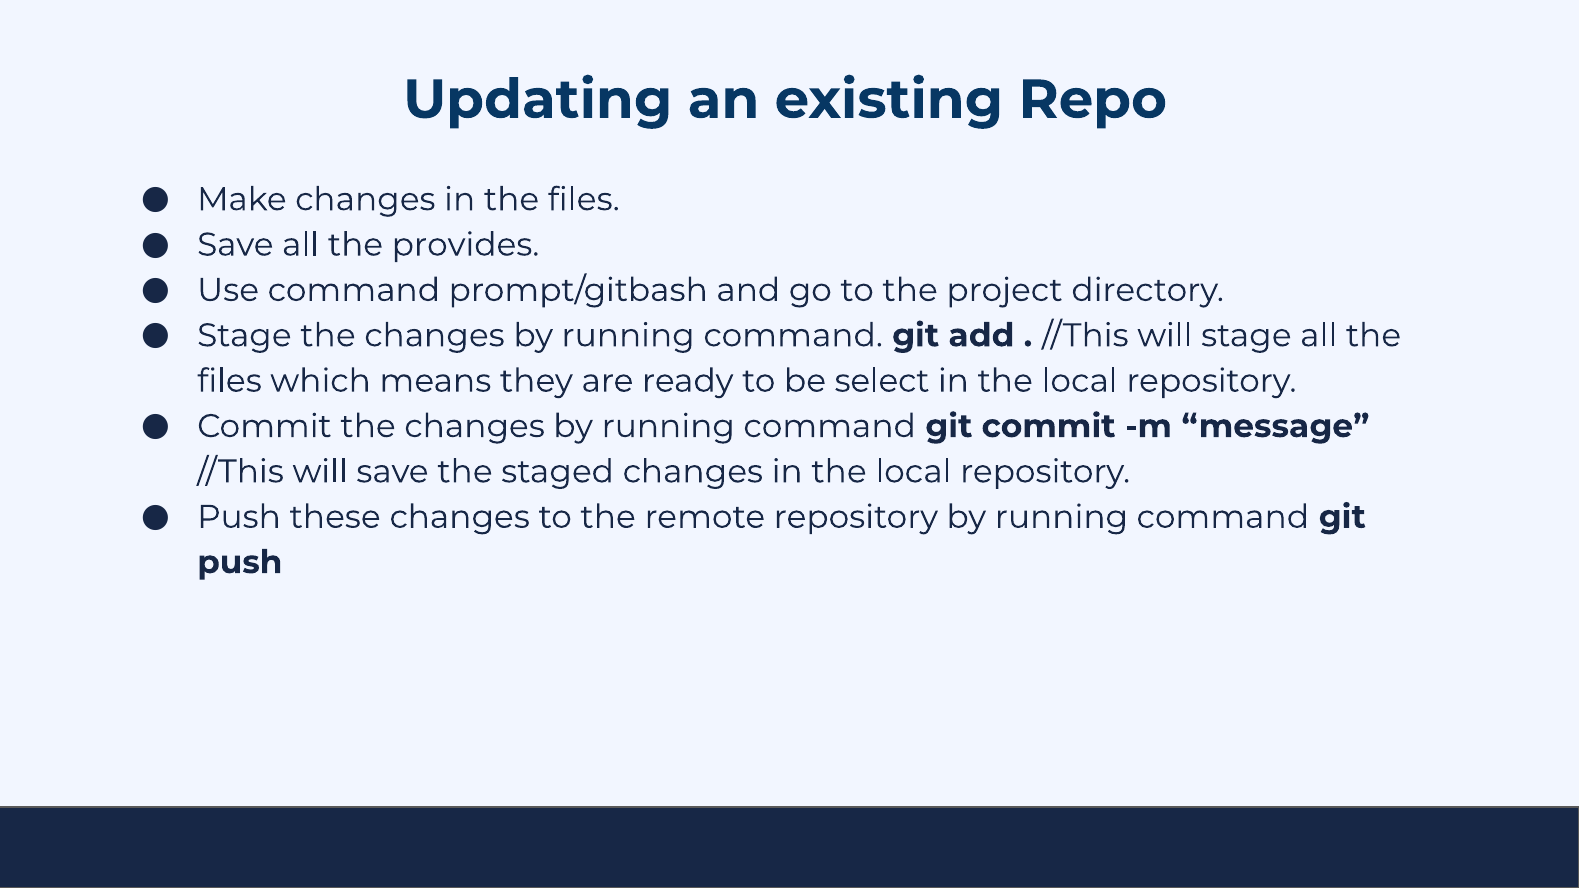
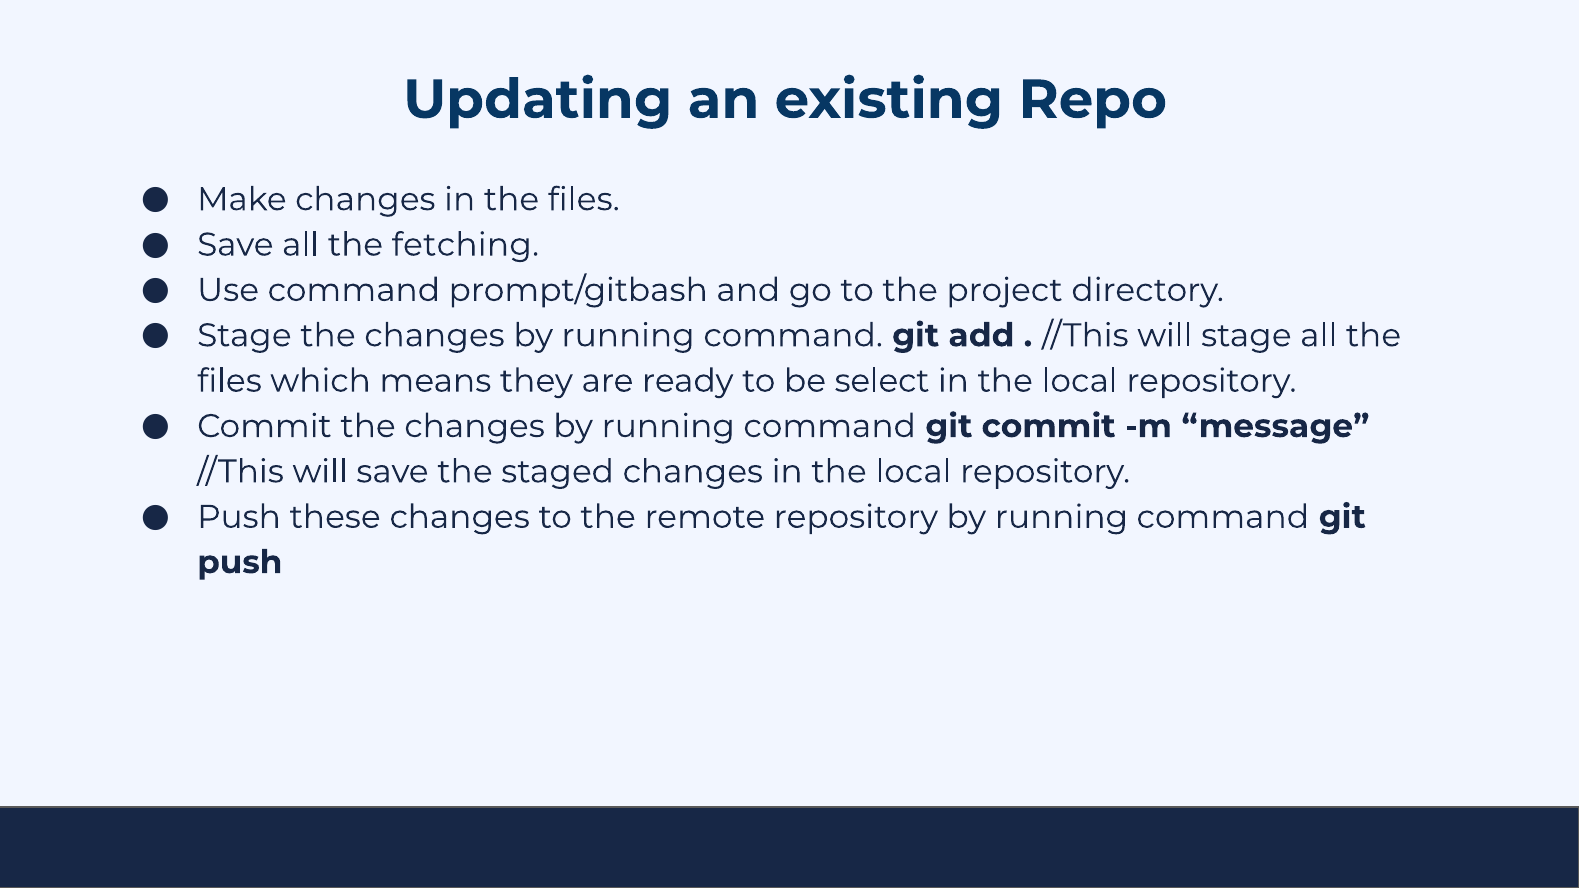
provides: provides -> fetching
